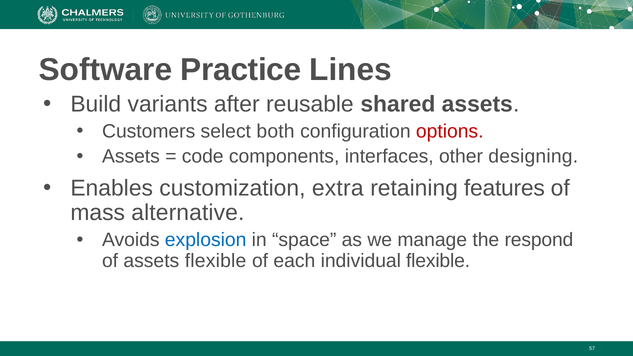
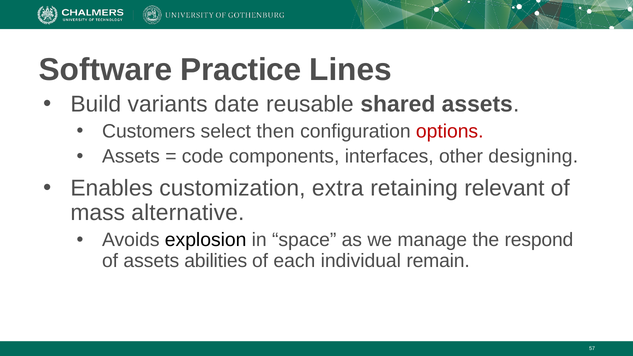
after: after -> date
both: both -> then
features: features -> relevant
explosion colour: blue -> black
assets flexible: flexible -> abilities
individual flexible: flexible -> remain
